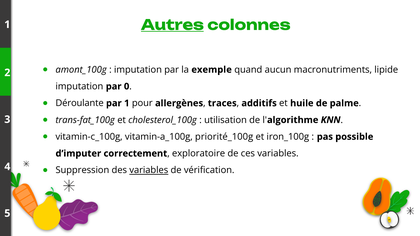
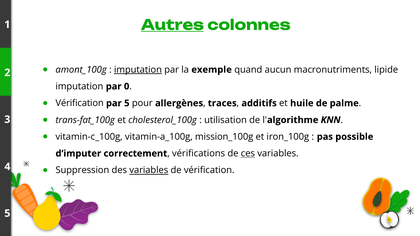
imputation at (138, 70) underline: none -> present
Déroulante at (80, 103): Déroulante -> Vérification
par 1: 1 -> 5
priorité_100g: priorité_100g -> mission_100g
exploratoire: exploratoire -> vérifications
ces underline: none -> present
